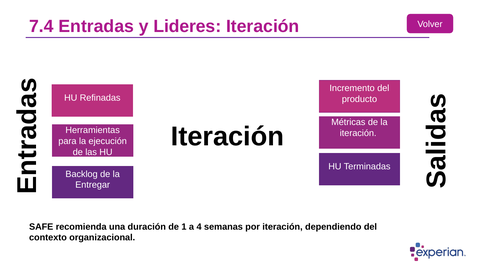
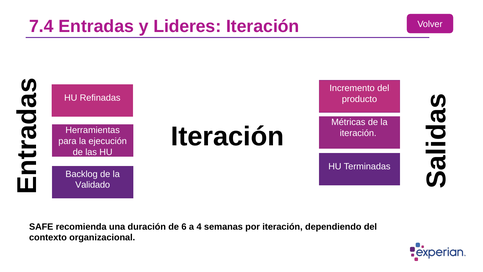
Entregar: Entregar -> Validado
1: 1 -> 6
